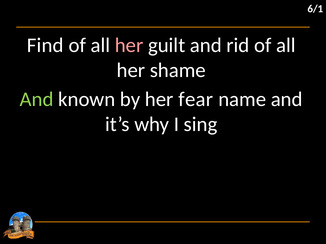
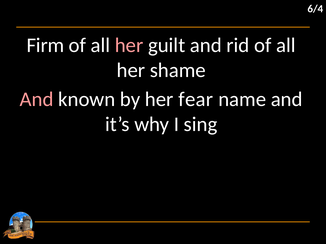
6/1: 6/1 -> 6/4
Find: Find -> Firm
And at (37, 100) colour: light green -> pink
